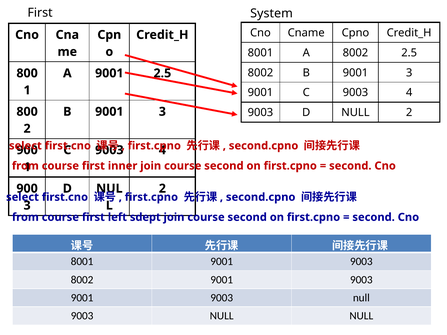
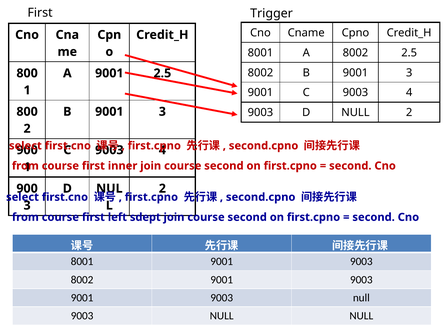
System: System -> Trigger
